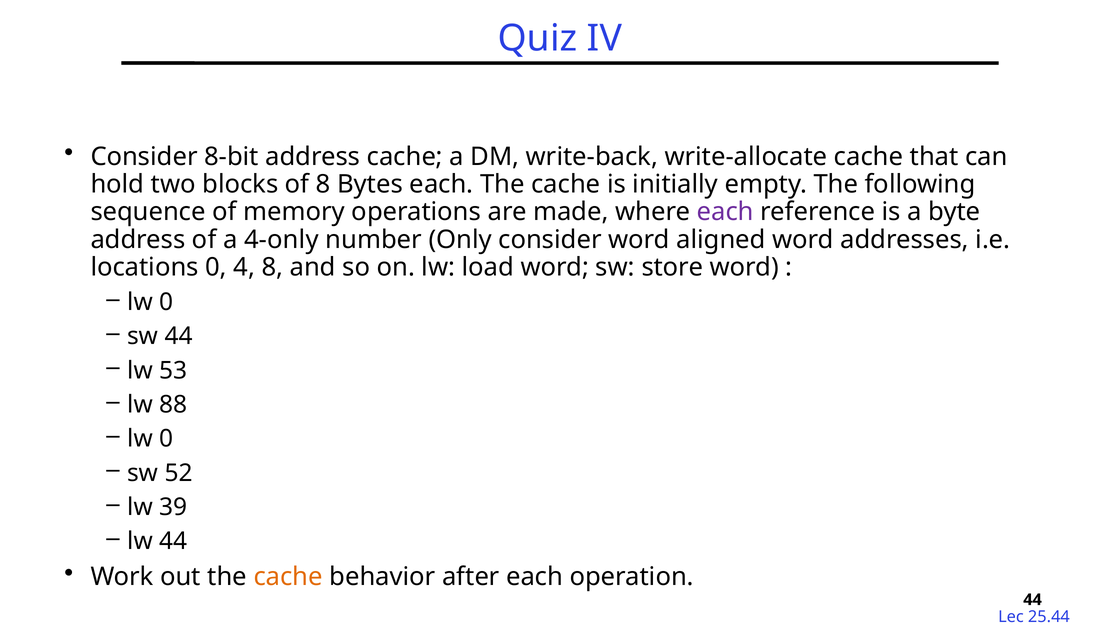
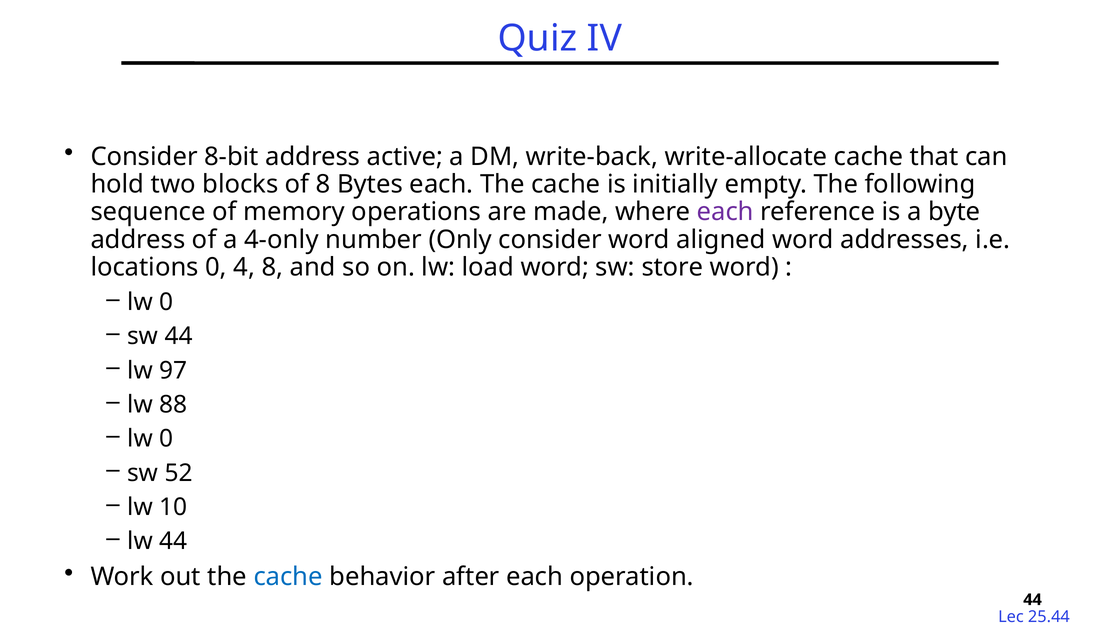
address cache: cache -> active
53: 53 -> 97
39: 39 -> 10
cache at (288, 577) colour: orange -> blue
